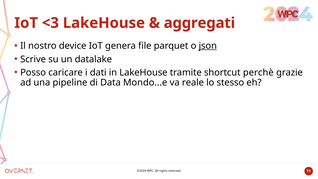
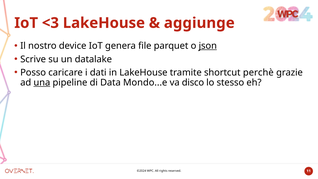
aggregati: aggregati -> aggiunge
una underline: none -> present
reale: reale -> disco
